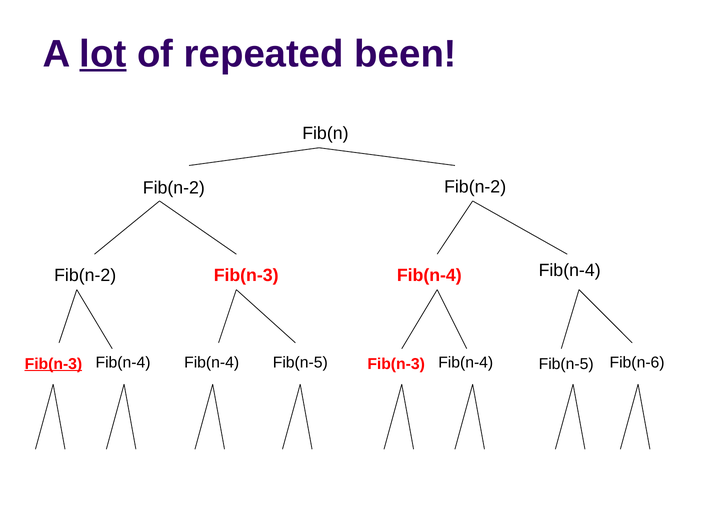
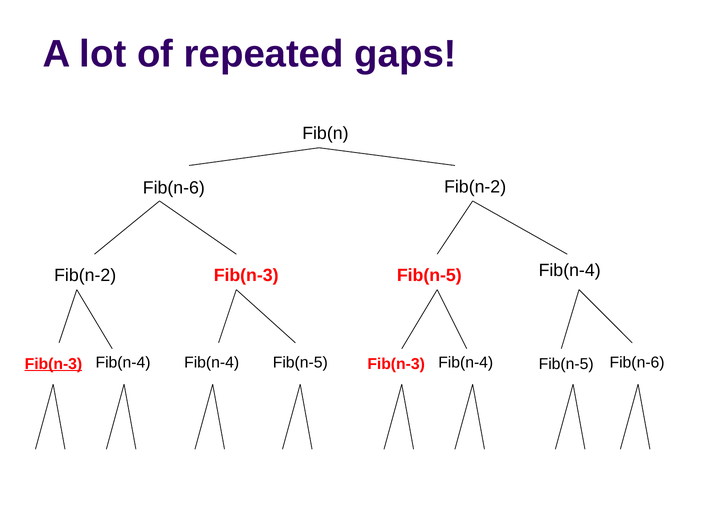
lot underline: present -> none
been: been -> gaps
Fib(n-2 at (174, 188): Fib(n-2 -> Fib(n-6
Fib(n-4 at (429, 275): Fib(n-4 -> Fib(n-5
